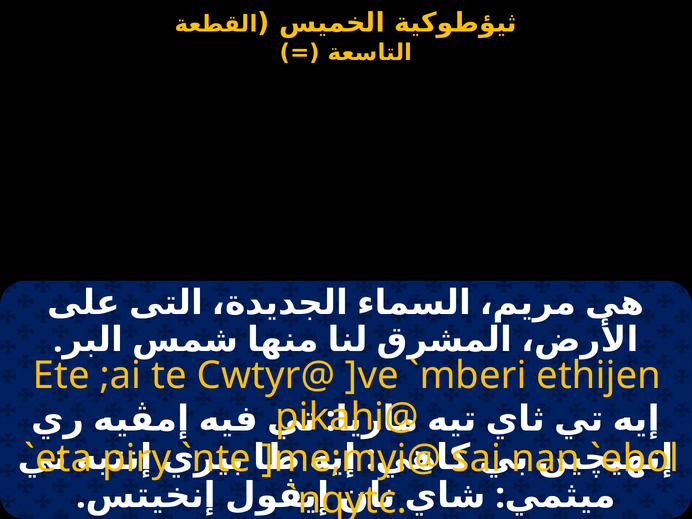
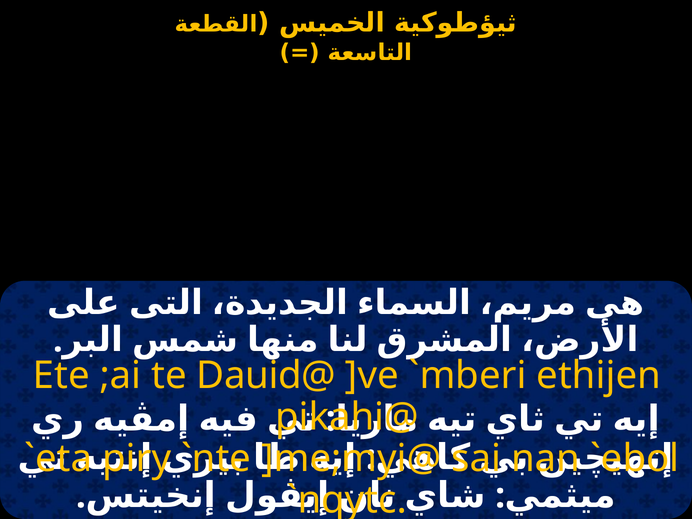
Cwtyr@: Cwtyr@ -> Dauid@
